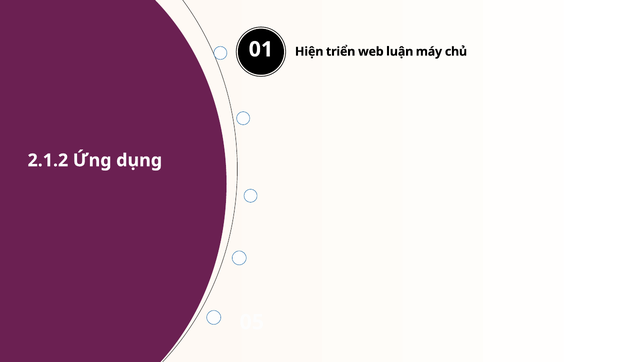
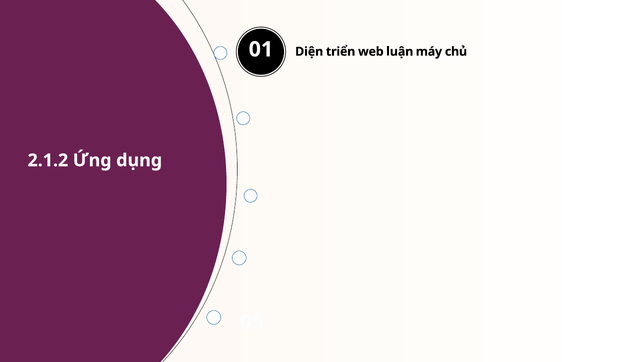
Hiện: Hiện -> Diện
